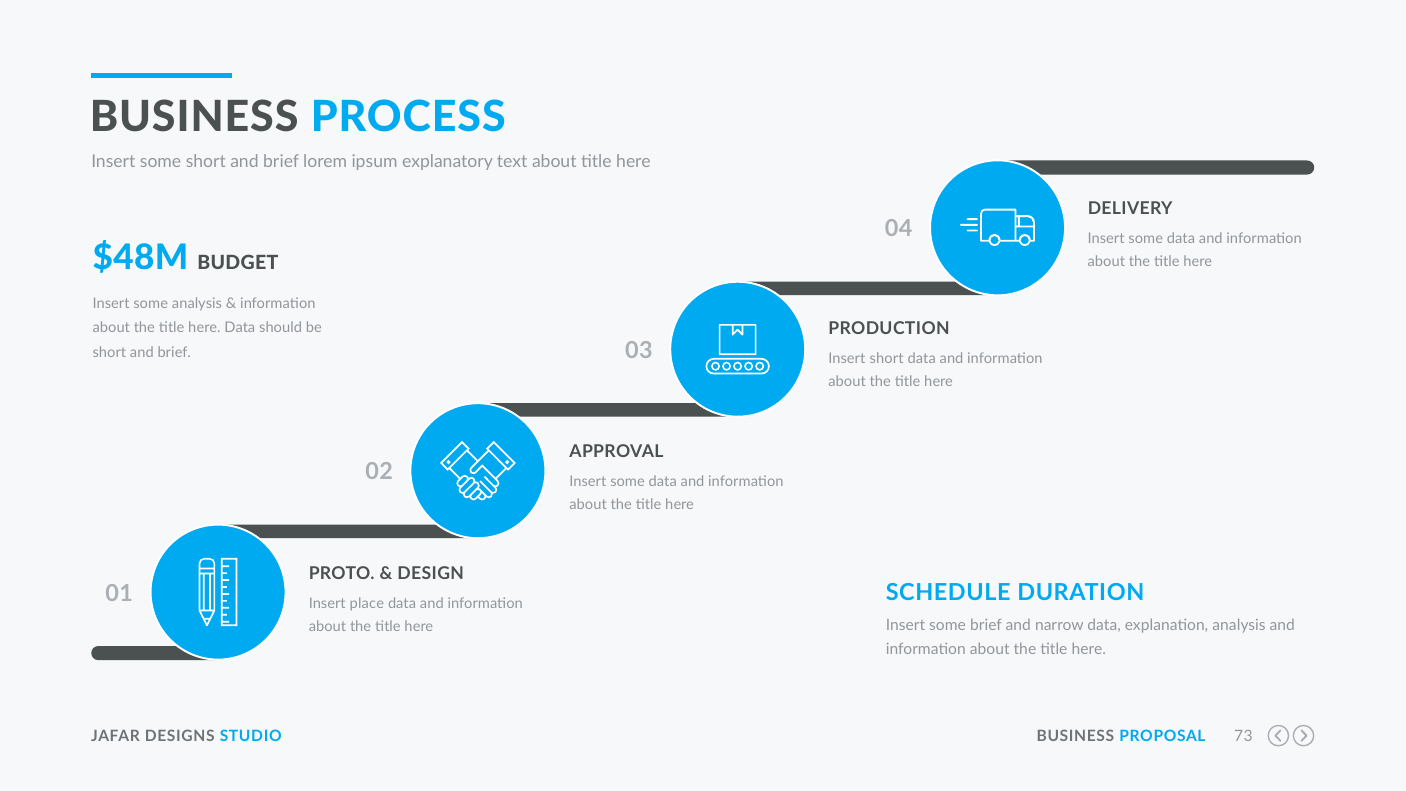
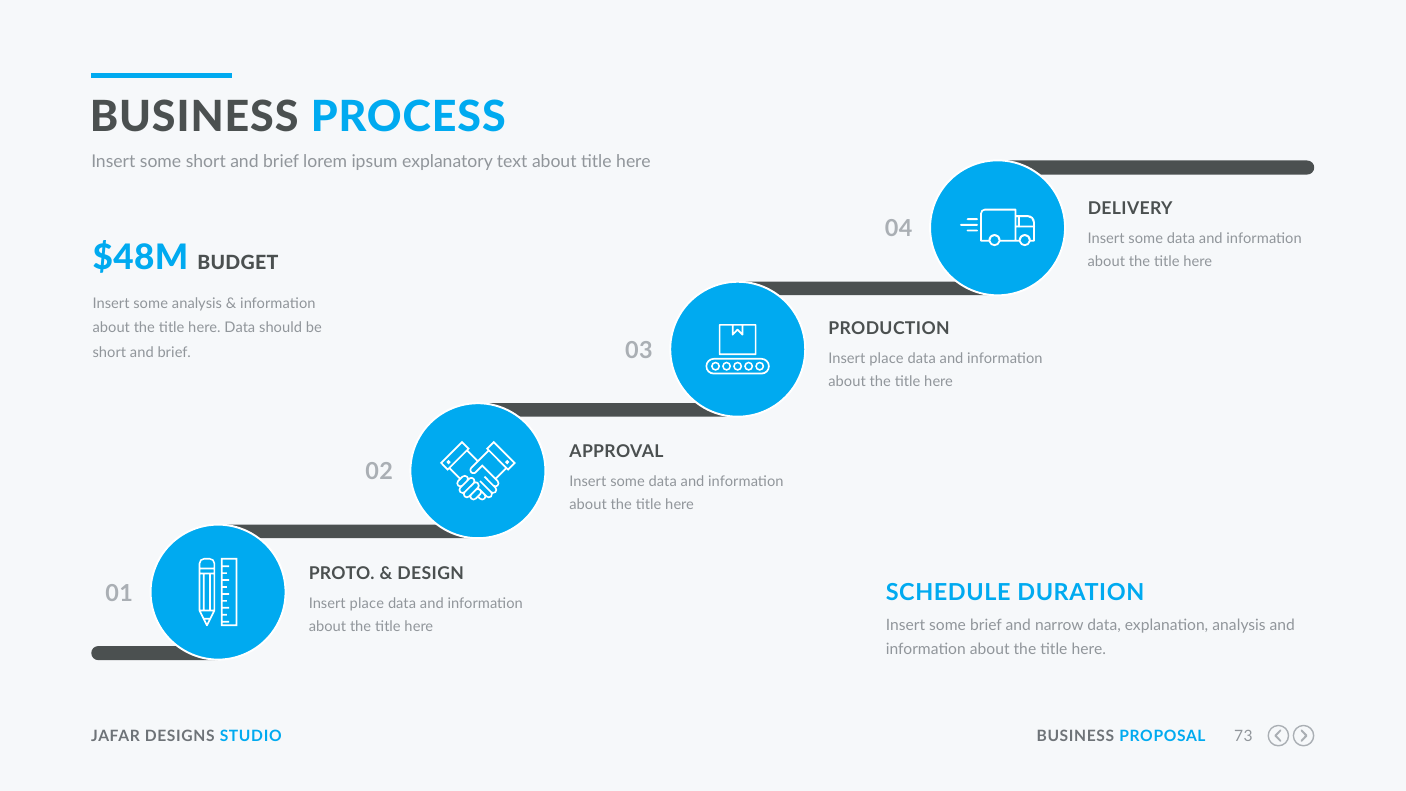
short at (887, 359): short -> place
